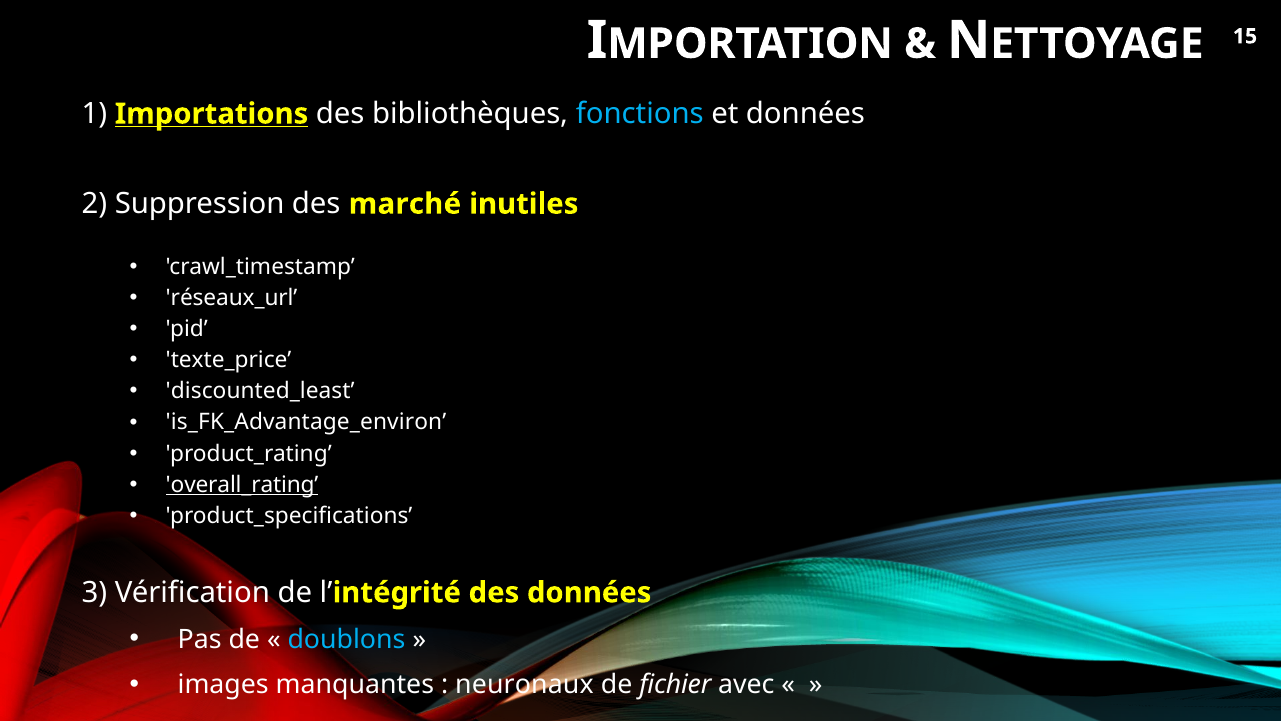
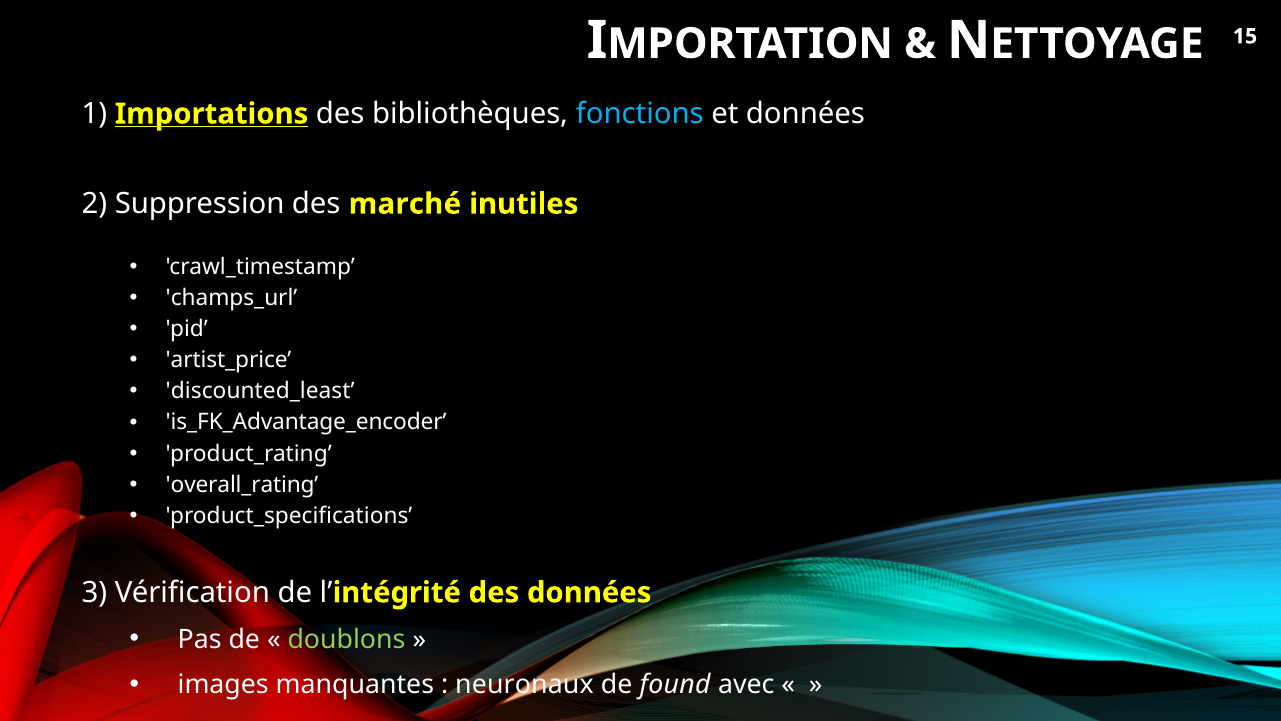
réseaux_url: réseaux_url -> champs_url
texte_price: texte_price -> artist_price
is_FK_Advantage_environ: is_FK_Advantage_environ -> is_FK_Advantage_encoder
overall_rating underline: present -> none
doublons colour: light blue -> light green
fichier: fichier -> found
